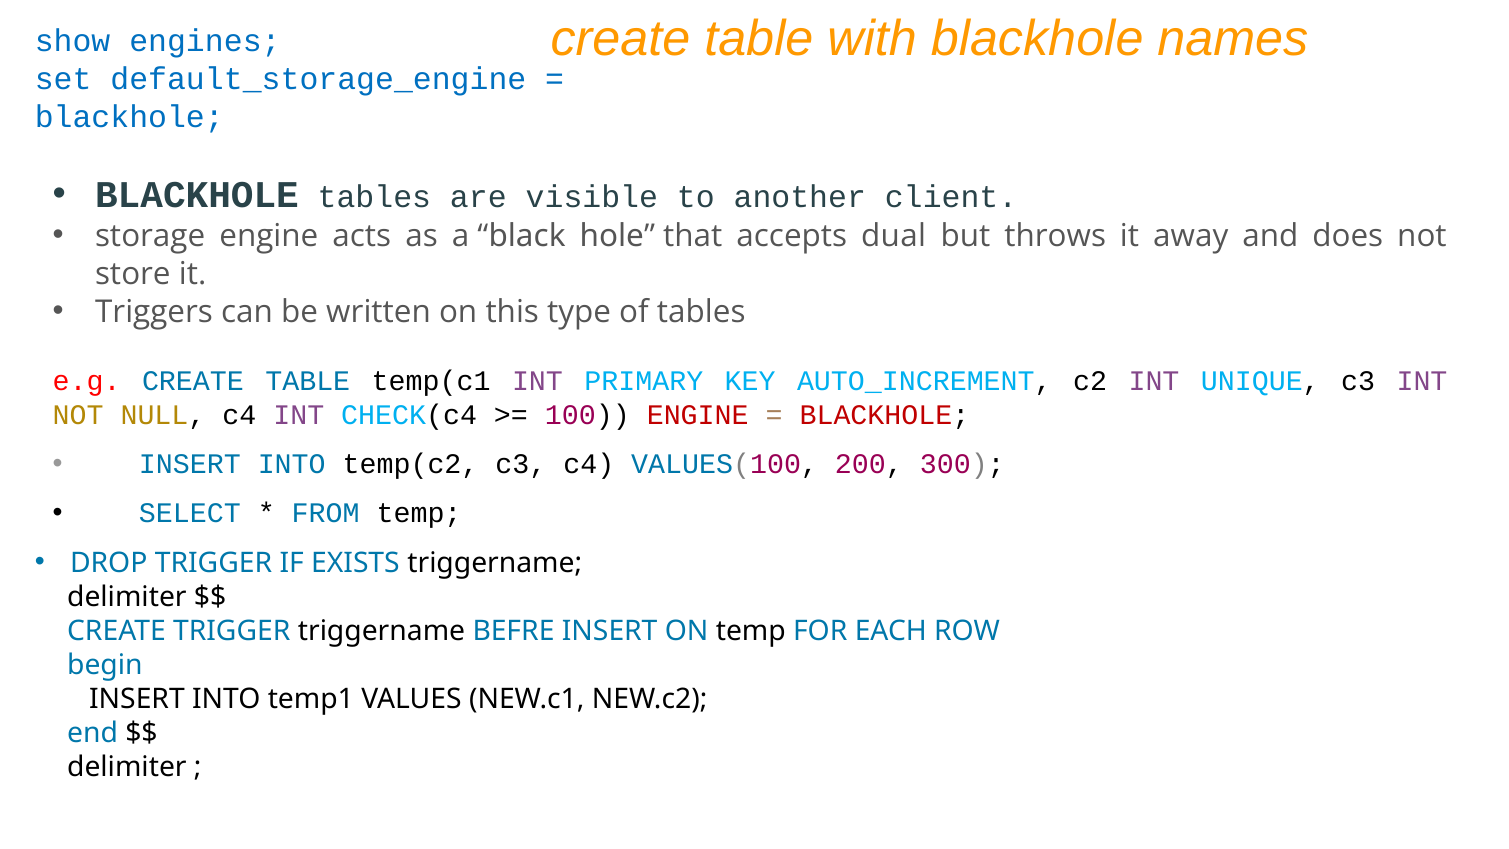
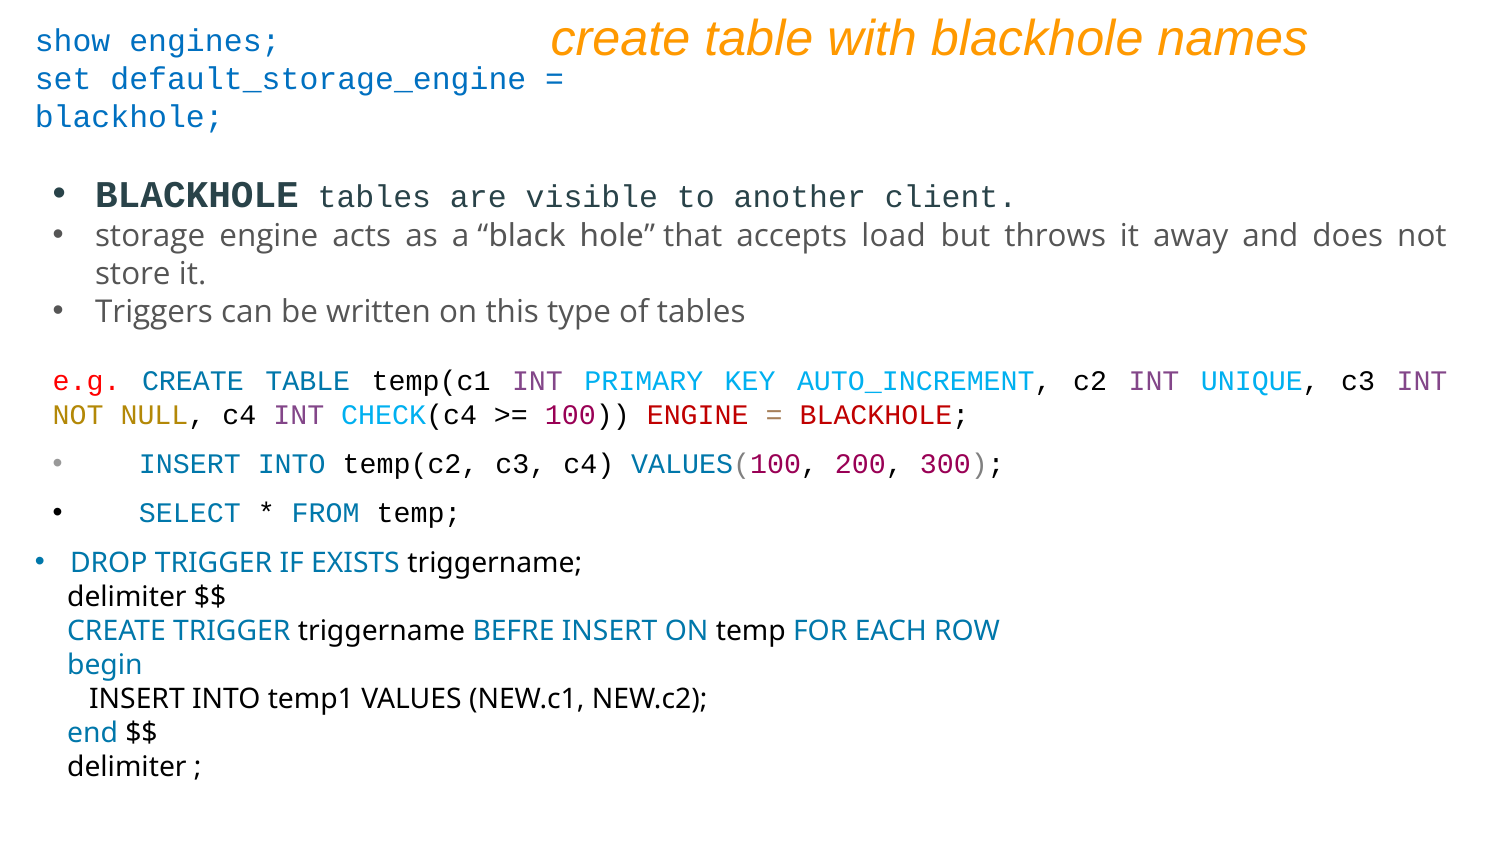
dual: dual -> load
